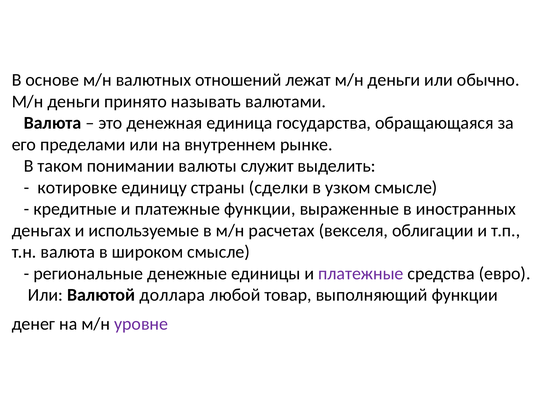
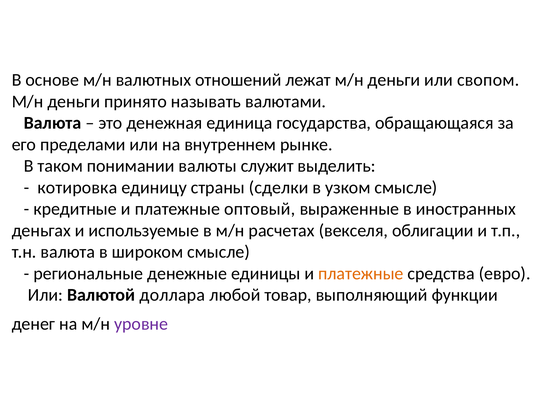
обычно: обычно -> свопом
котировке: котировке -> котировка
платежные функции: функции -> оптовый
платежные at (361, 274) colour: purple -> orange
